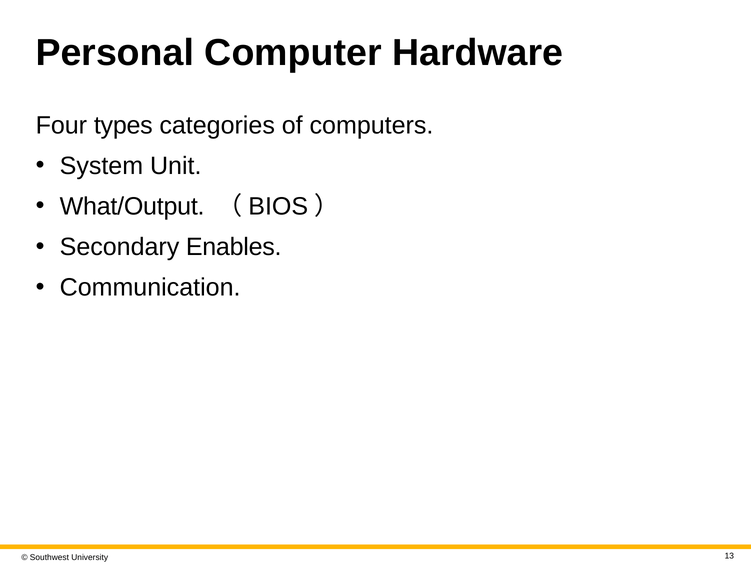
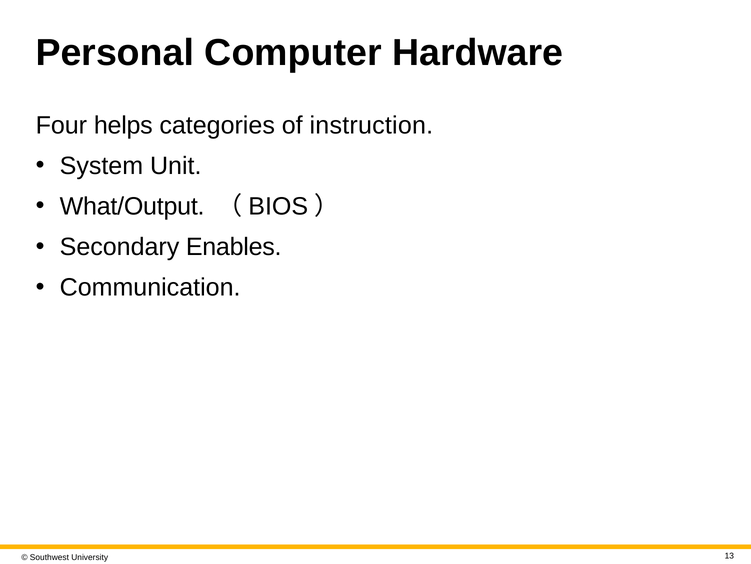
types: types -> helps
computers: computers -> instruction
